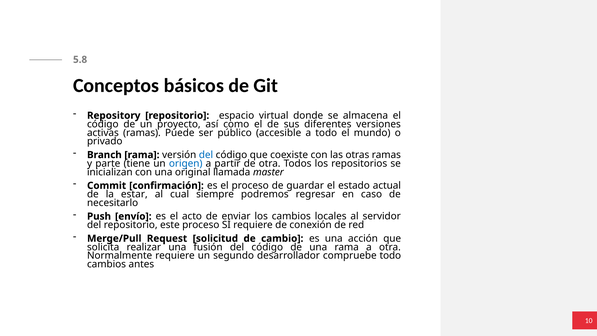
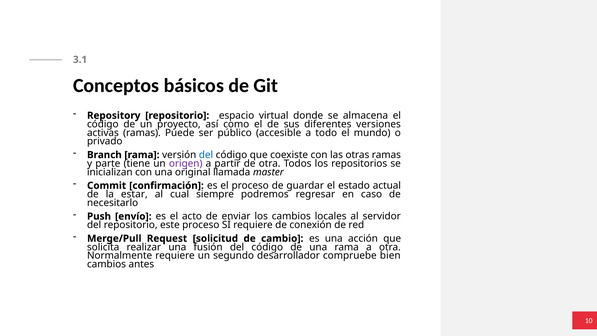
5.8: 5.8 -> 3.1
origen colour: blue -> purple
compruebe todo: todo -> bien
